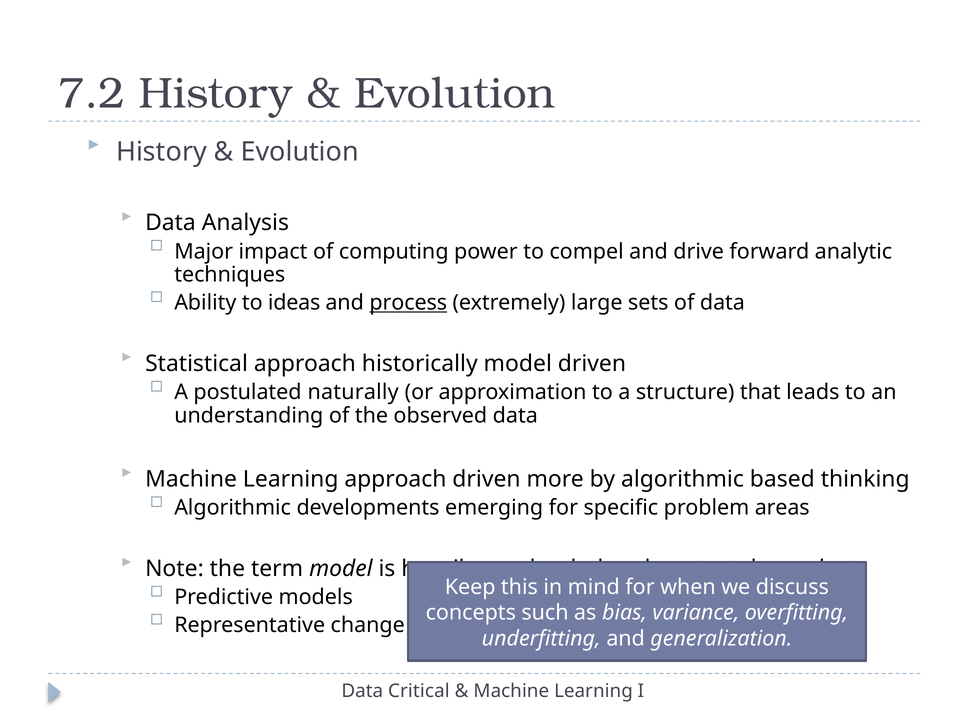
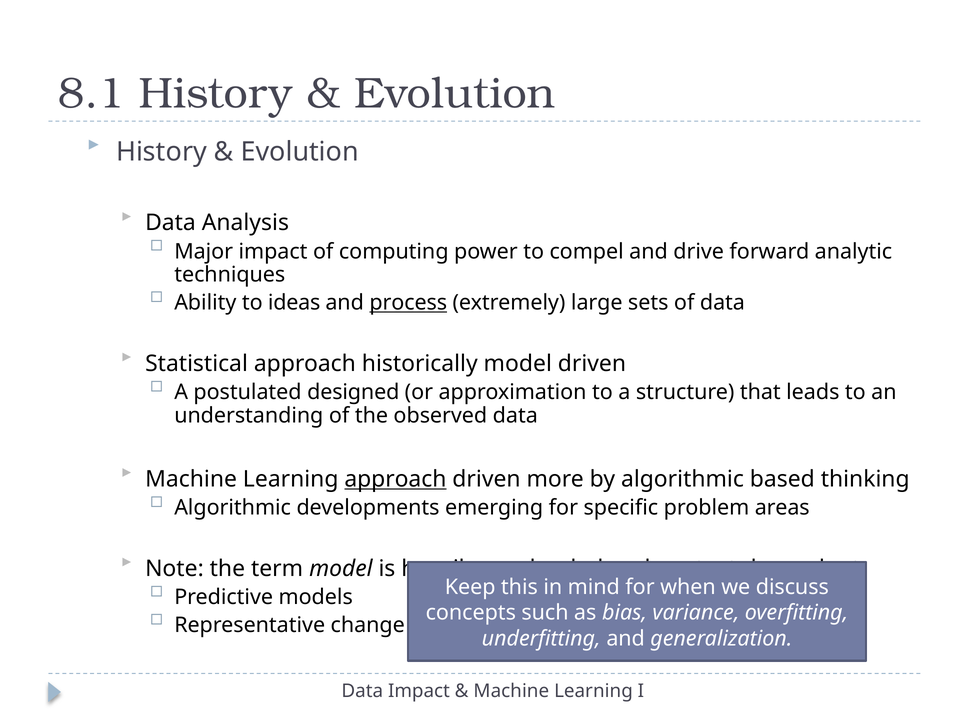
7.2: 7.2 -> 8.1
naturally: naturally -> designed
approach at (395, 479) underline: none -> present
Data Critical: Critical -> Impact
